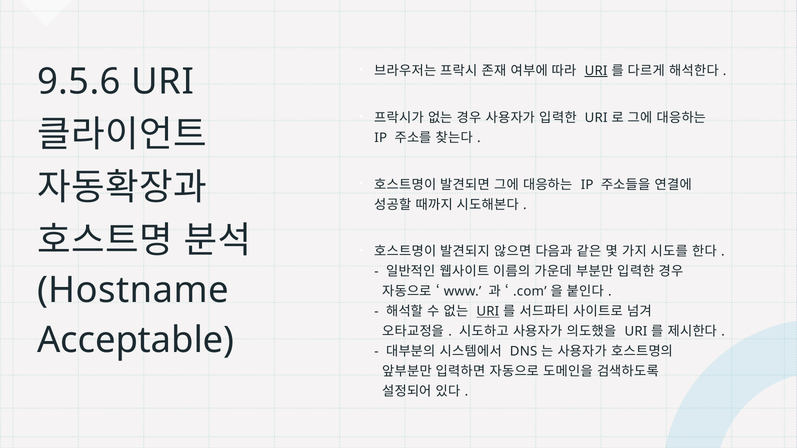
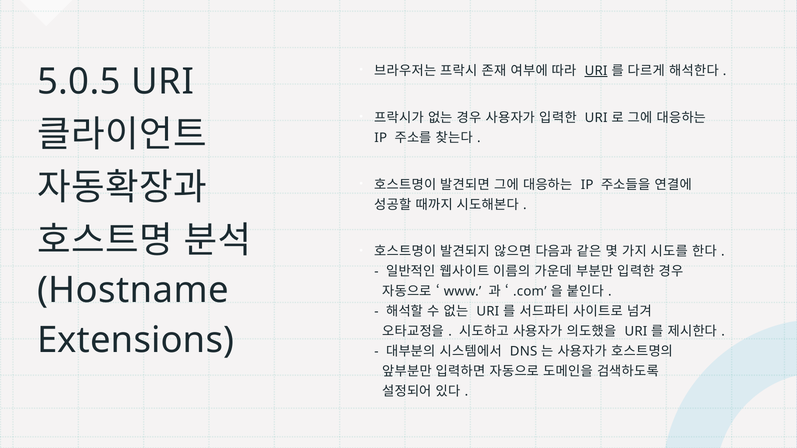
9.5.6: 9.5.6 -> 5.0.5
URI at (488, 312) underline: present -> none
Acceptable: Acceptable -> Extensions
